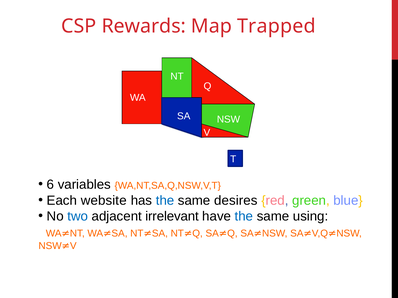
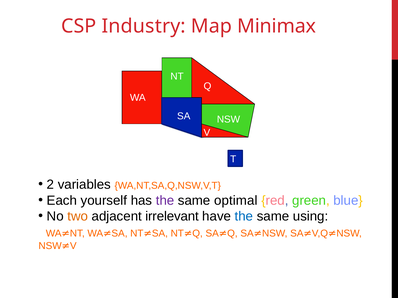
Rewards: Rewards -> Industry
Trapped: Trapped -> Minimax
6: 6 -> 2
website: website -> yourself
the at (165, 201) colour: blue -> purple
desires: desires -> optimal
two colour: blue -> orange
